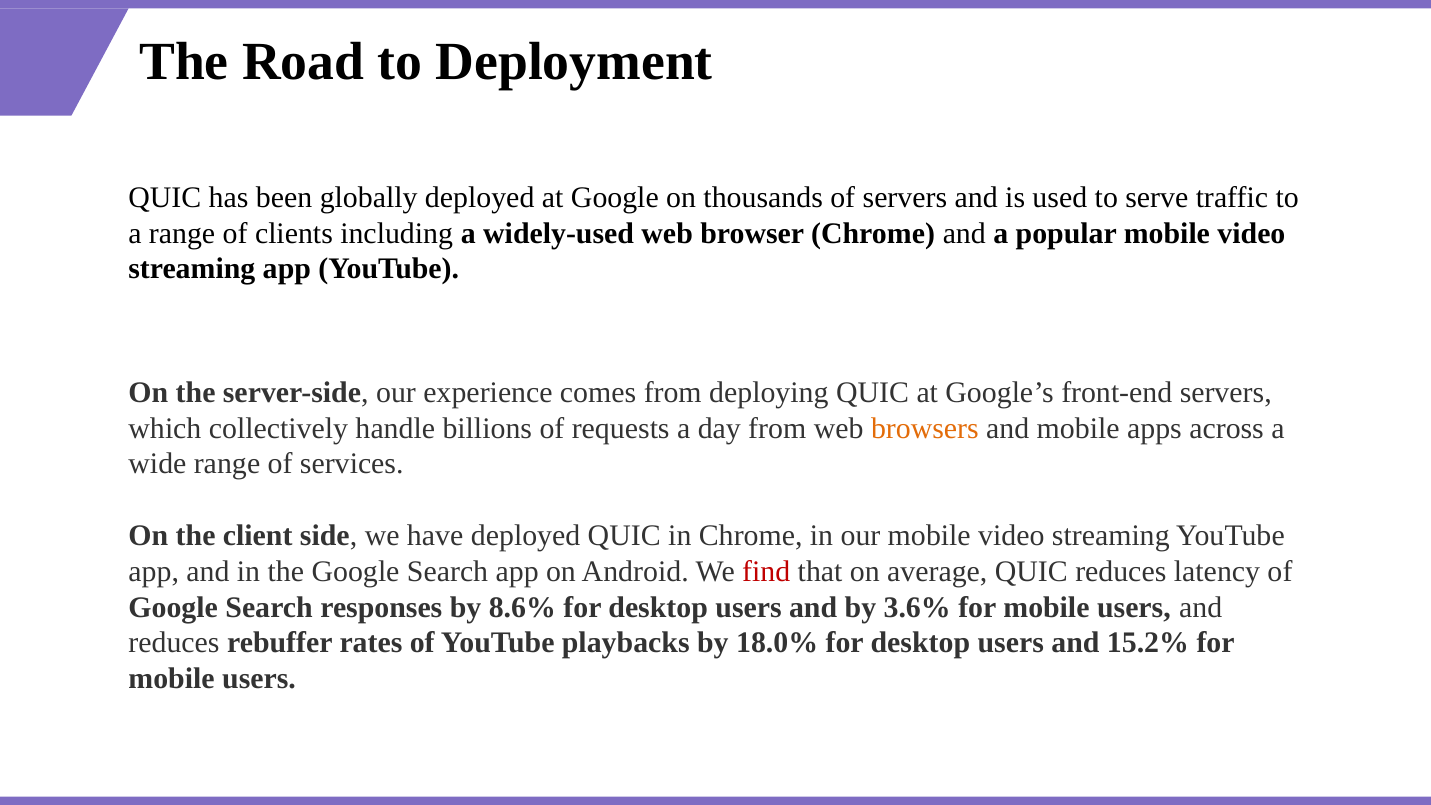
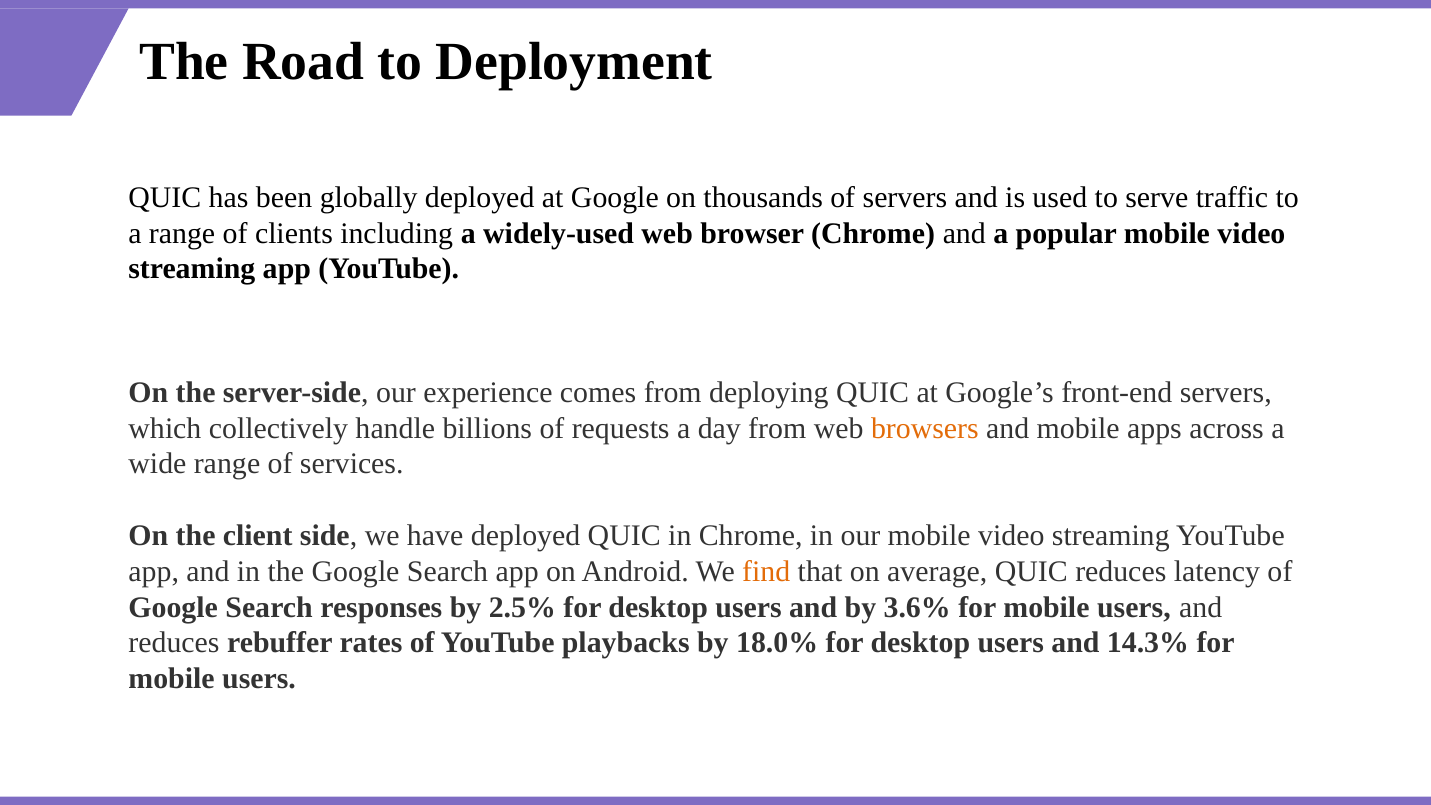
find colour: red -> orange
8.6%: 8.6% -> 2.5%
15.2%: 15.2% -> 14.3%
